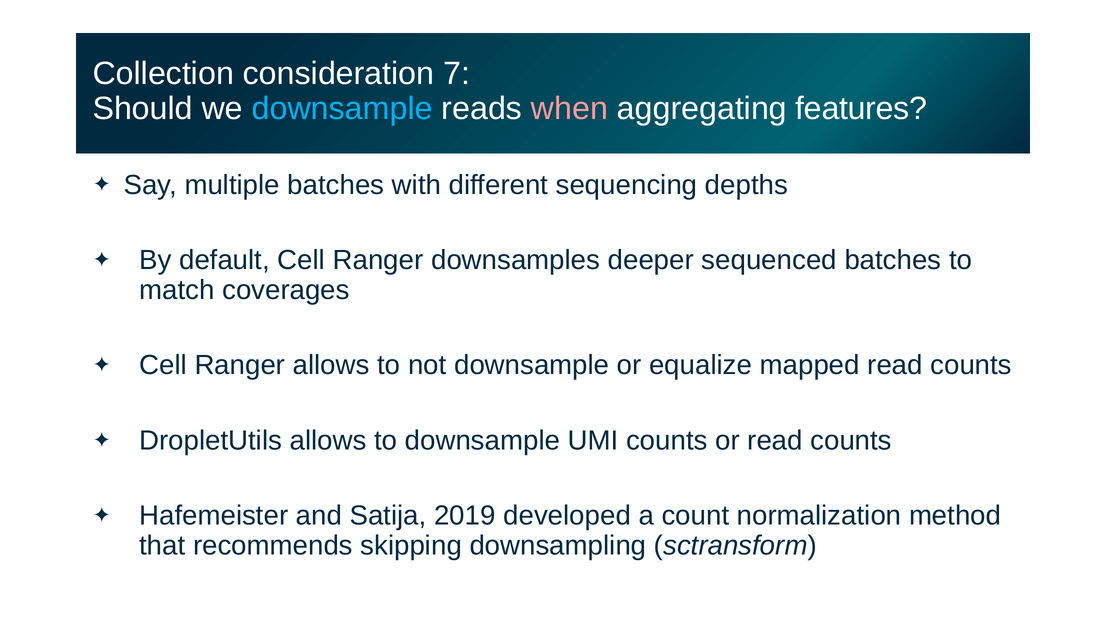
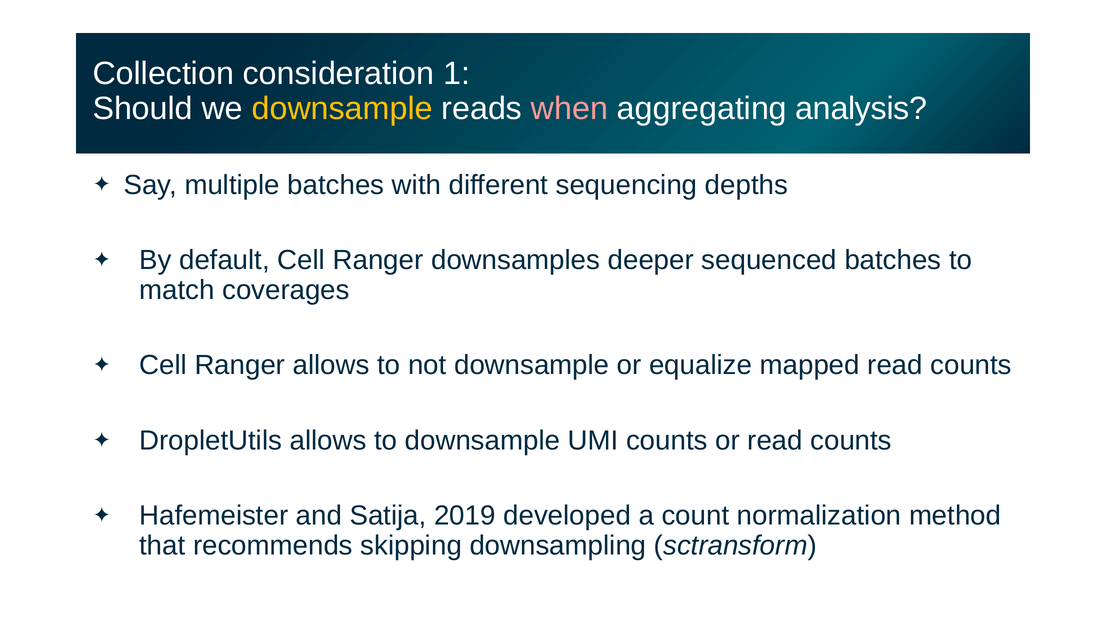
7: 7 -> 1
downsample at (342, 108) colour: light blue -> yellow
features: features -> analysis
